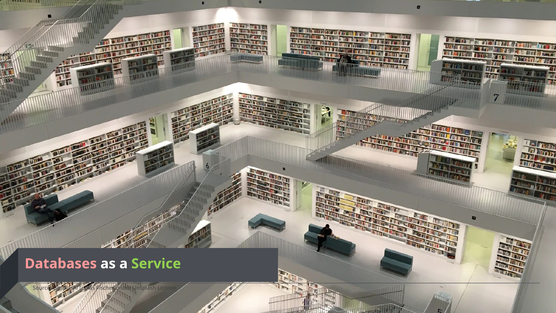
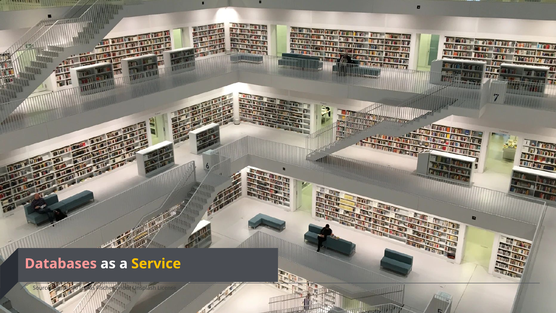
Service colour: light green -> yellow
